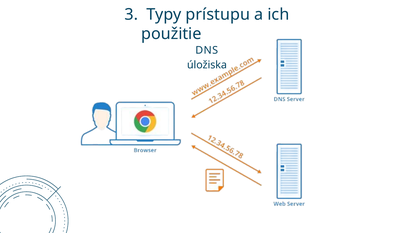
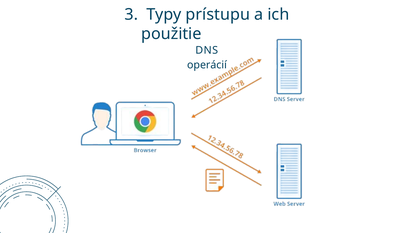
úložiska: úložiska -> operácií
